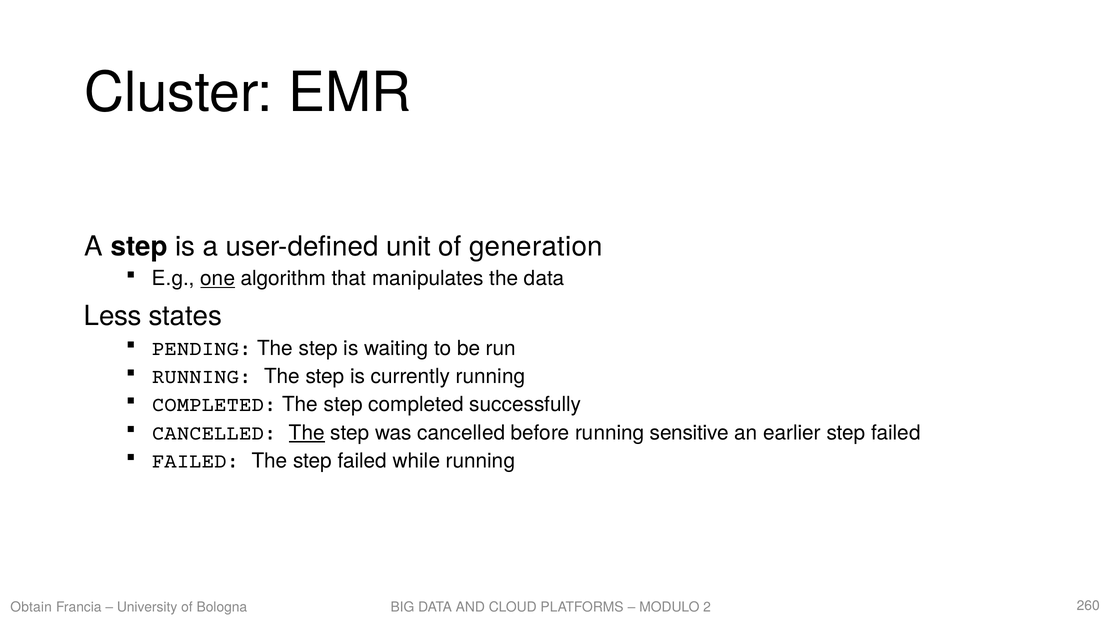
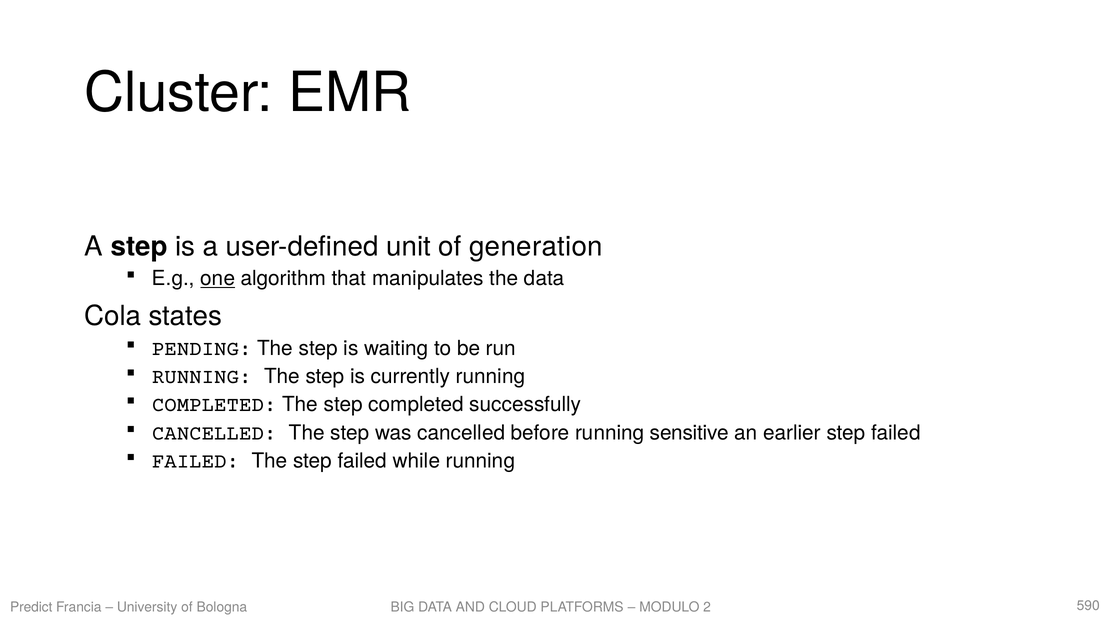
Less: Less -> Cola
The at (307, 433) underline: present -> none
Obtain: Obtain -> Predict
260: 260 -> 590
